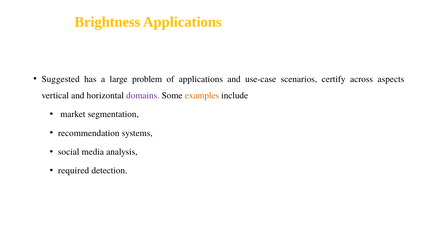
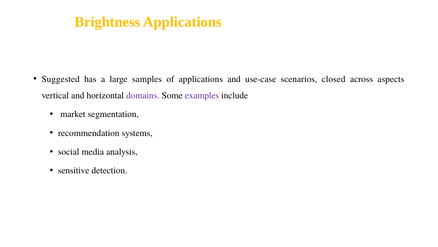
problem: problem -> samples
certify: certify -> closed
examples colour: orange -> purple
required: required -> sensitive
